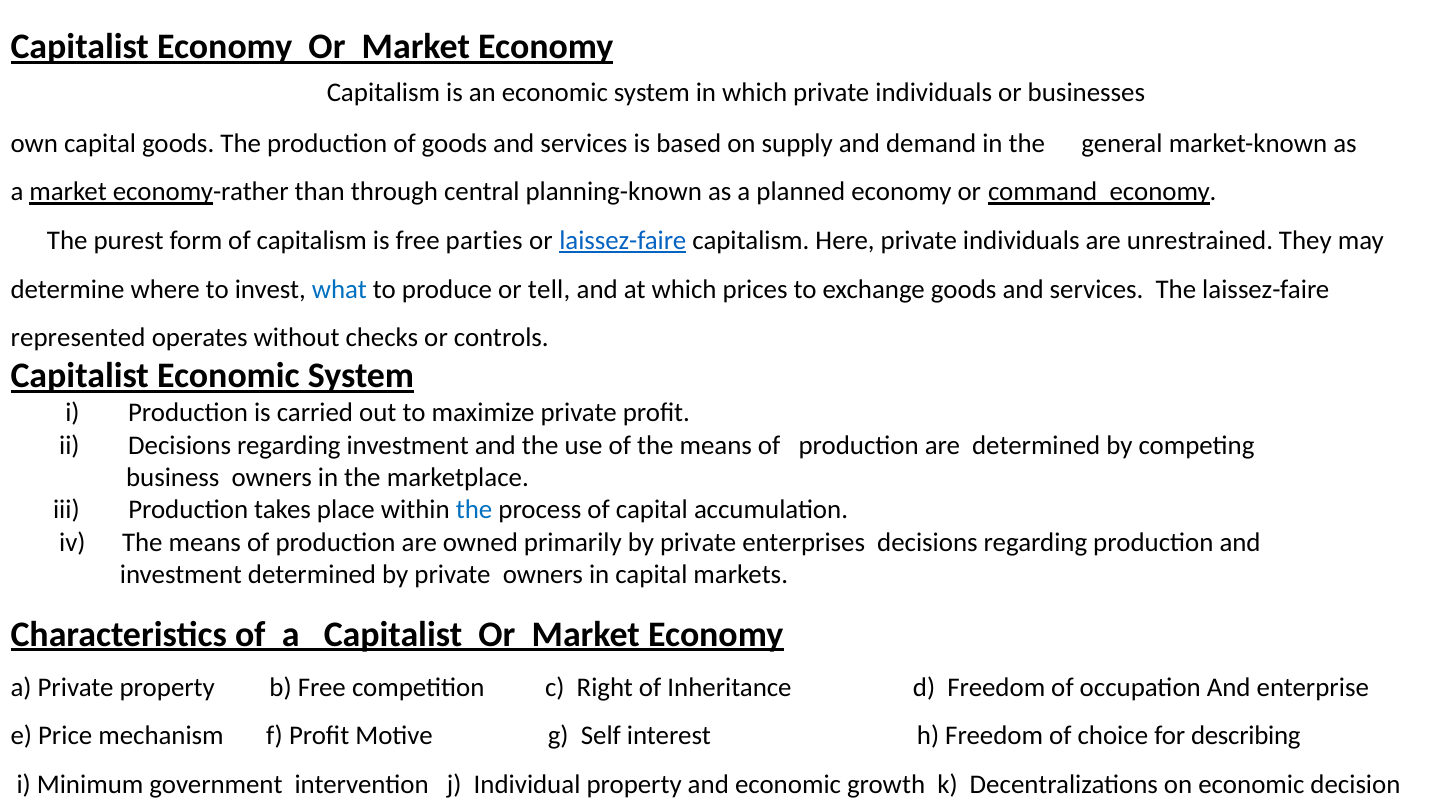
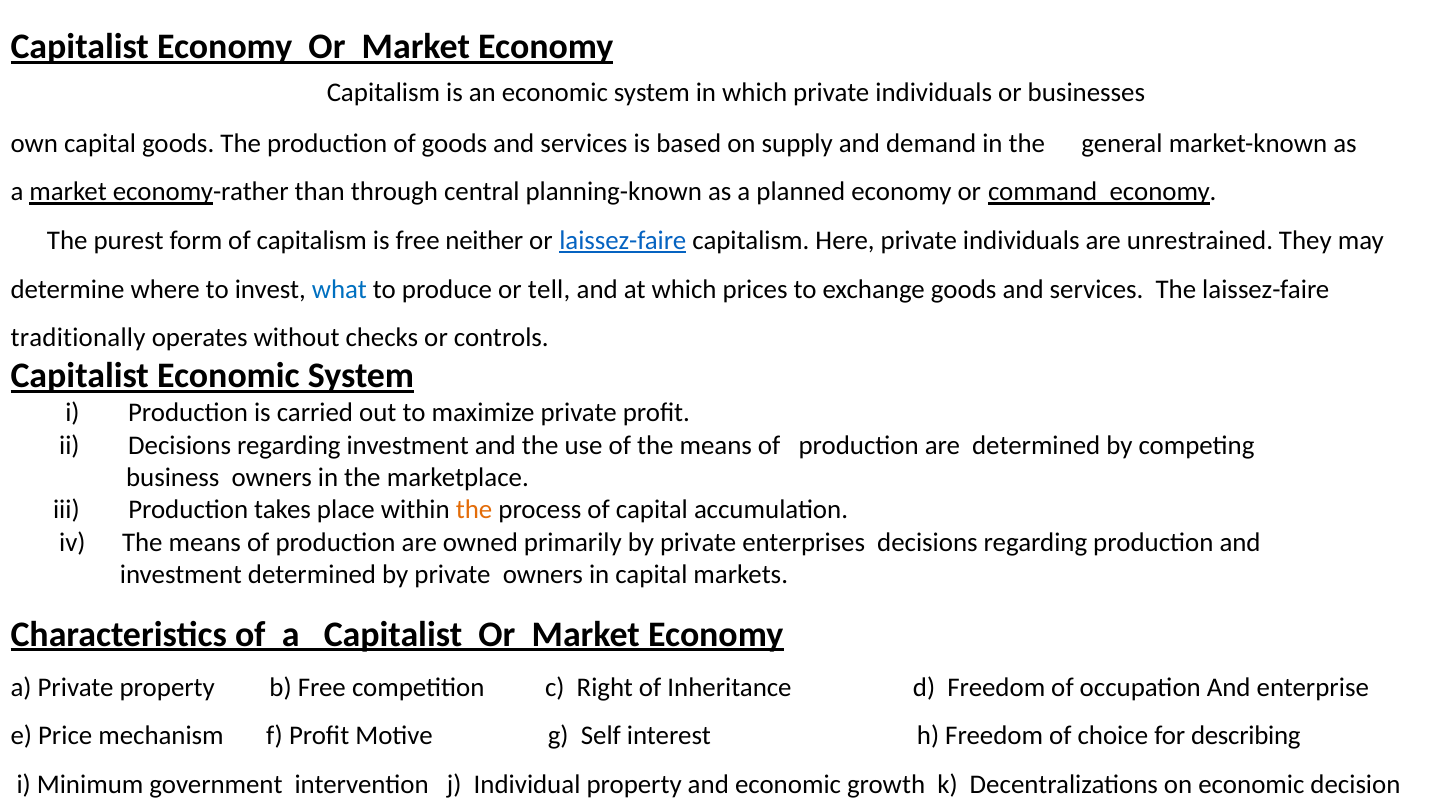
parties: parties -> neither
represented: represented -> traditionally
the at (474, 510) colour: blue -> orange
